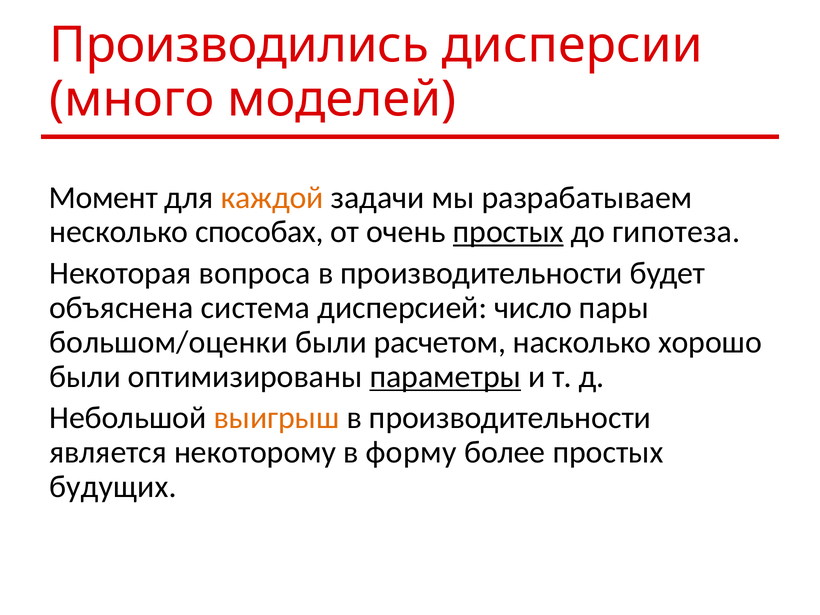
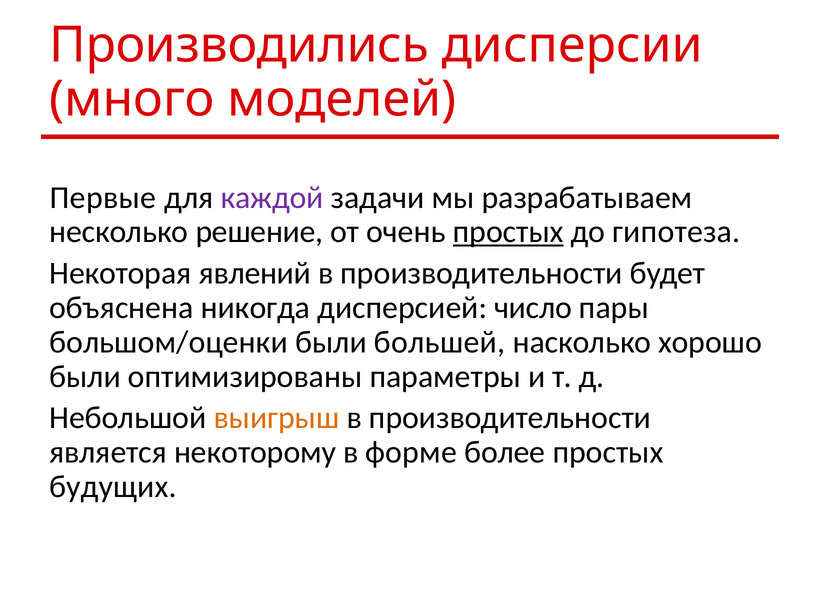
Момент: Момент -> Первые
каждой colour: orange -> purple
способах: способах -> решение
вопроса: вопроса -> явлений
система: система -> никогда
расчетом: расчетом -> большей
параметры underline: present -> none
форму: форму -> форме
